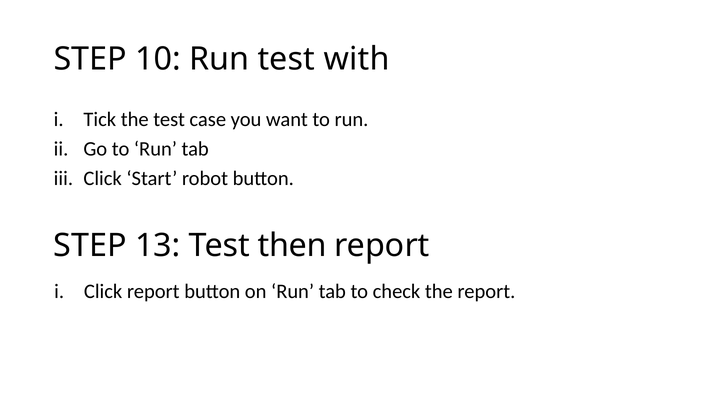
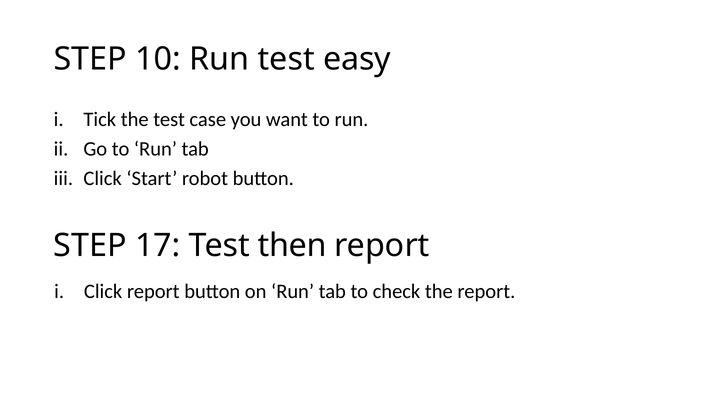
with: with -> easy
13: 13 -> 17
